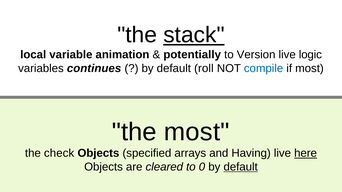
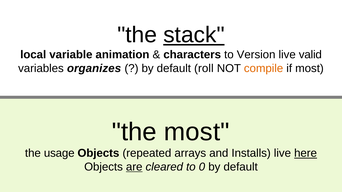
potentially: potentially -> characters
logic: logic -> valid
continues: continues -> organizes
compile colour: blue -> orange
check: check -> usage
specified: specified -> repeated
Having: Having -> Installs
are underline: none -> present
default at (241, 167) underline: present -> none
